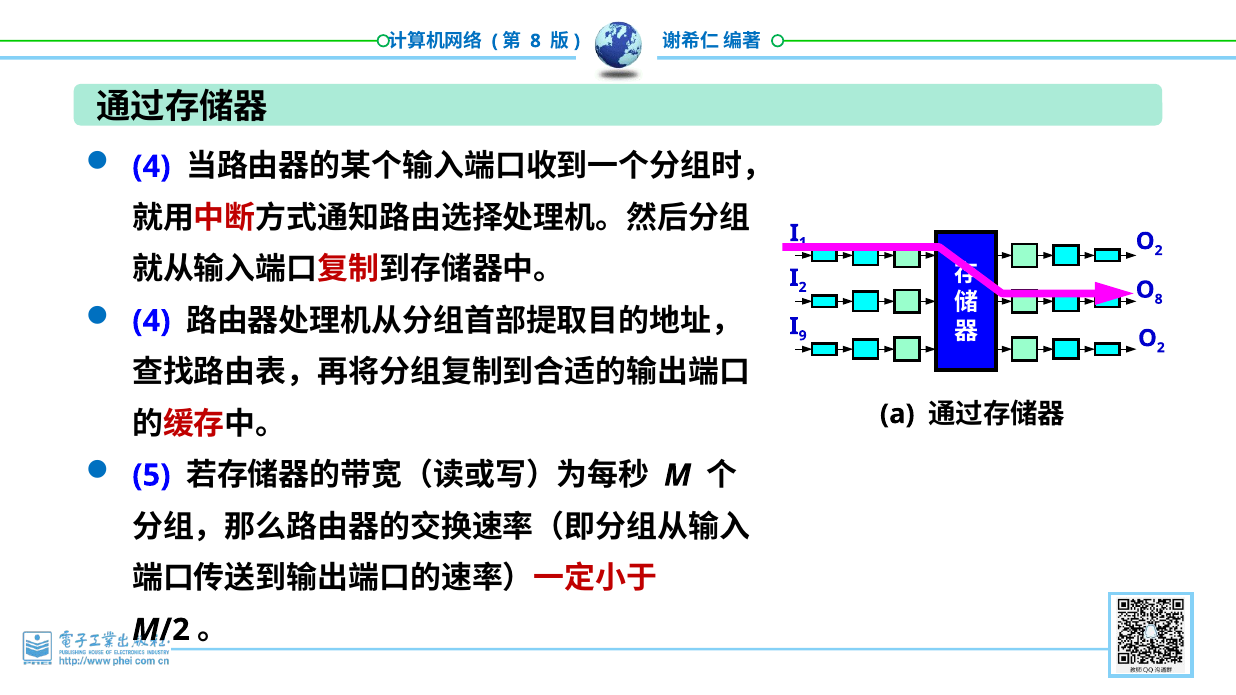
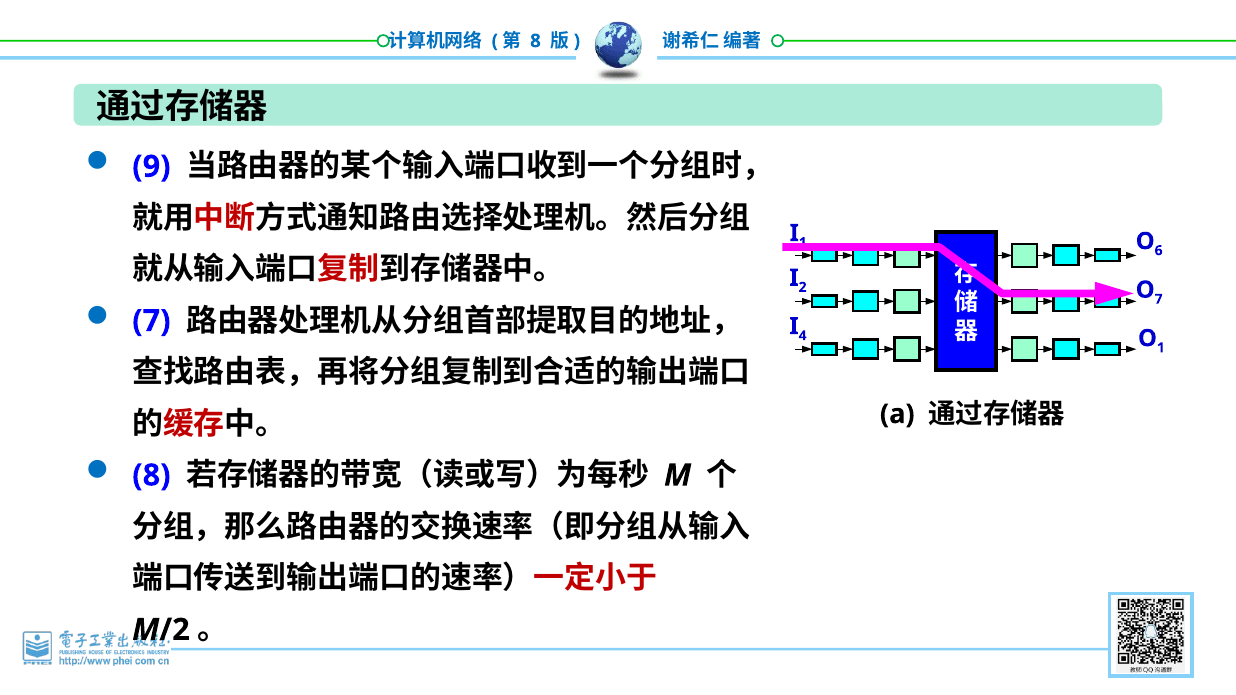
4 at (151, 167): 4 -> 9
2 at (1159, 251): 2 -> 6
8 at (1159, 299): 8 -> 7
4 at (151, 321): 4 -> 7
9: 9 -> 4
2 at (1161, 348): 2 -> 1
5 at (151, 476): 5 -> 8
